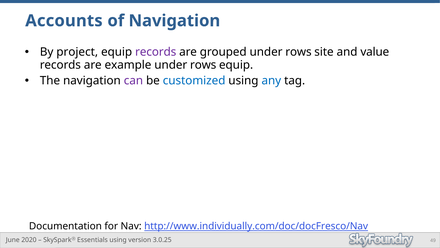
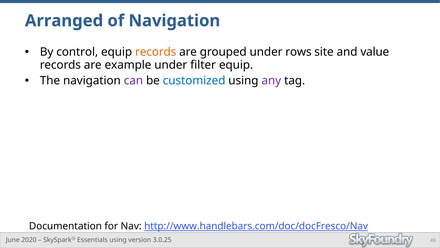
Accounts: Accounts -> Arranged
project: project -> control
records at (156, 52) colour: purple -> orange
rows at (203, 65): rows -> filter
any colour: blue -> purple
http://www.individually.com/doc/docFresco/Nav: http://www.individually.com/doc/docFresco/Nav -> http://www.handlebars.com/doc/docFresco/Nav
